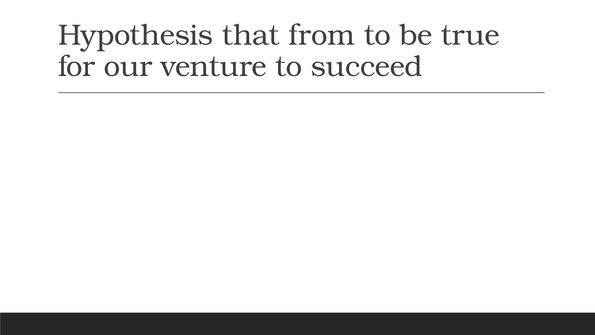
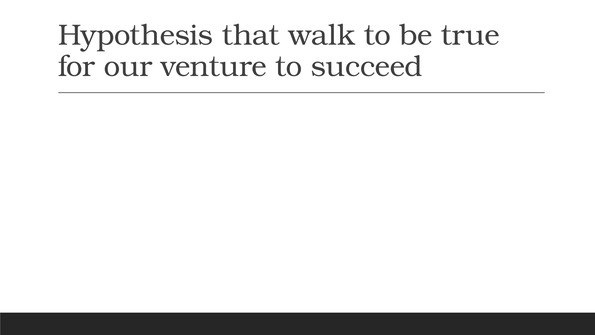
from: from -> walk
